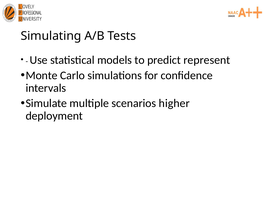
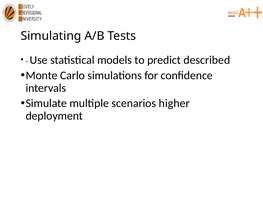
represent: represent -> described
